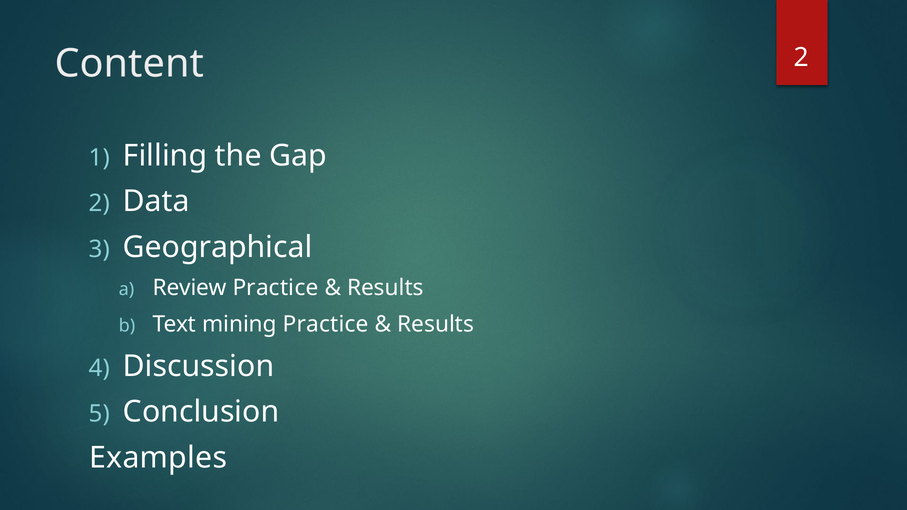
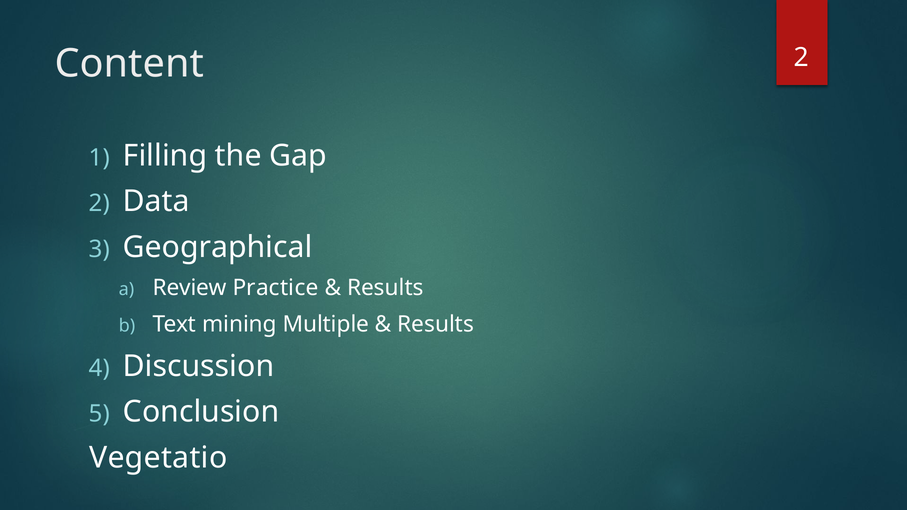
mining Practice: Practice -> Multiple
Examples: Examples -> Vegetatio
